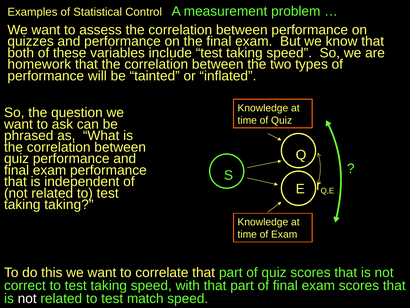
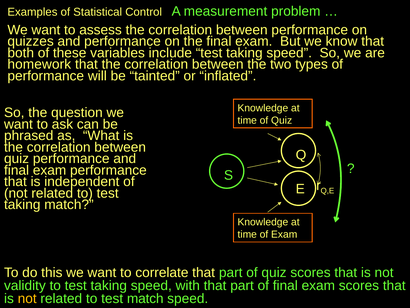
taking taking: taking -> match
correct: correct -> validity
not at (27, 298) colour: white -> yellow
